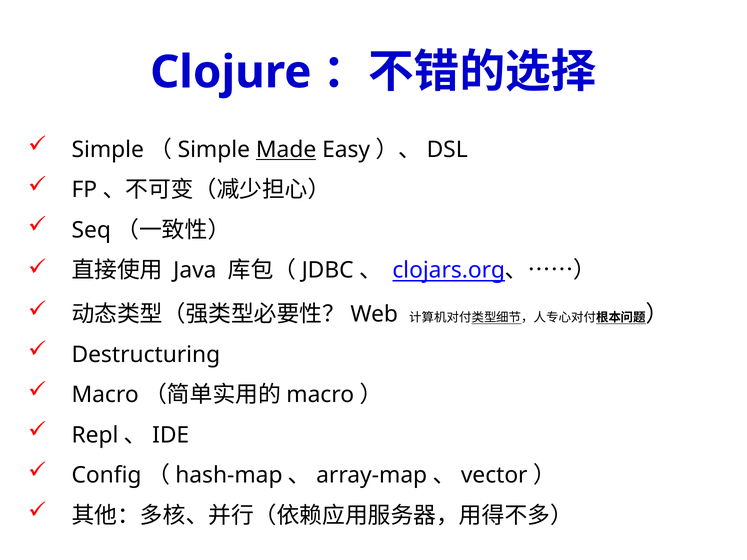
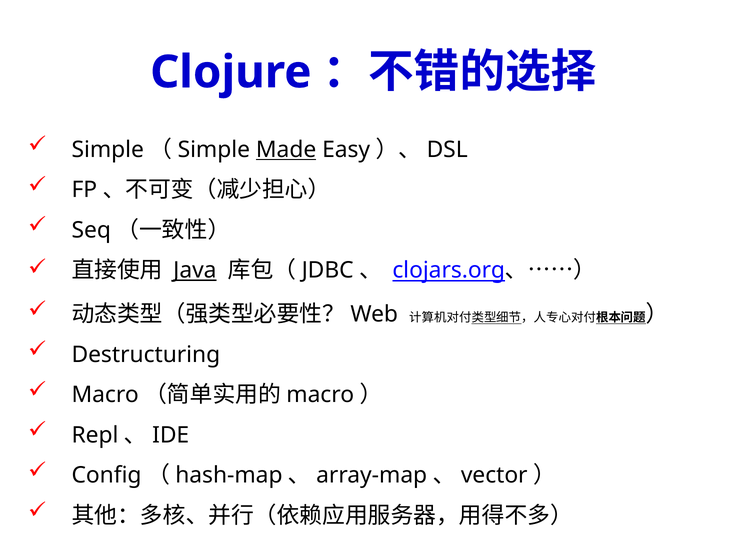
Java underline: none -> present
